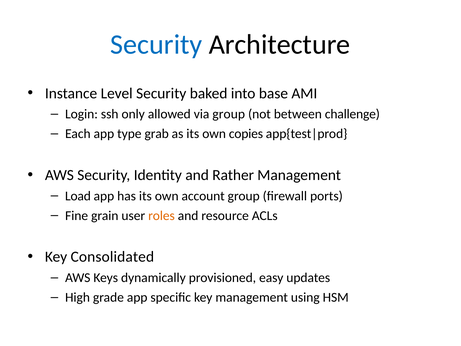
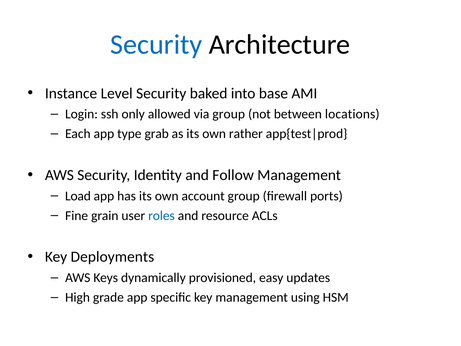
challenge: challenge -> locations
copies: copies -> rather
Rather: Rather -> Follow
roles colour: orange -> blue
Consolidated: Consolidated -> Deployments
